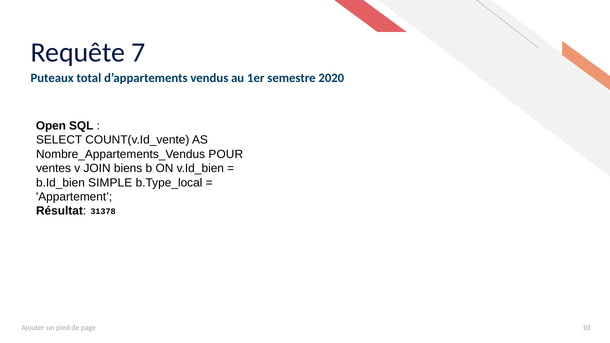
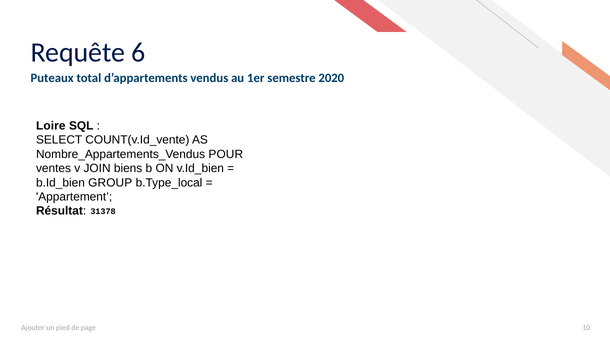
7: 7 -> 6
Open: Open -> Loire
SIMPLE: SIMPLE -> GROUP
